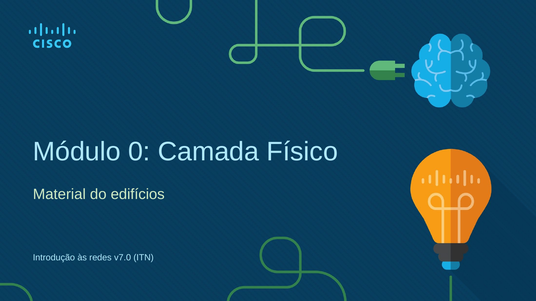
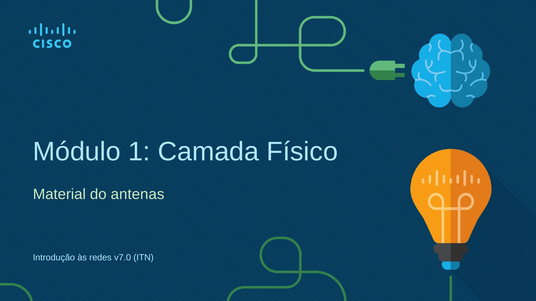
0: 0 -> 1
edifícios: edifícios -> antenas
